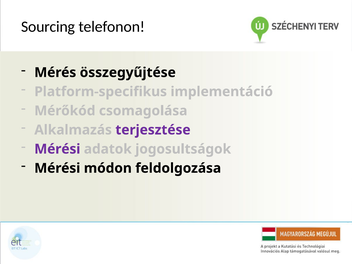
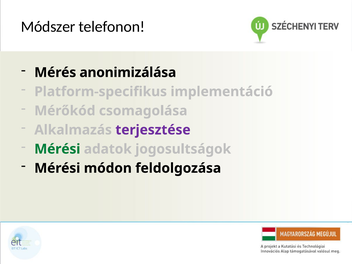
Sourcing: Sourcing -> Módszer
összegyűjtése: összegyűjtése -> anonimizálása
Mérési at (57, 149) colour: purple -> green
